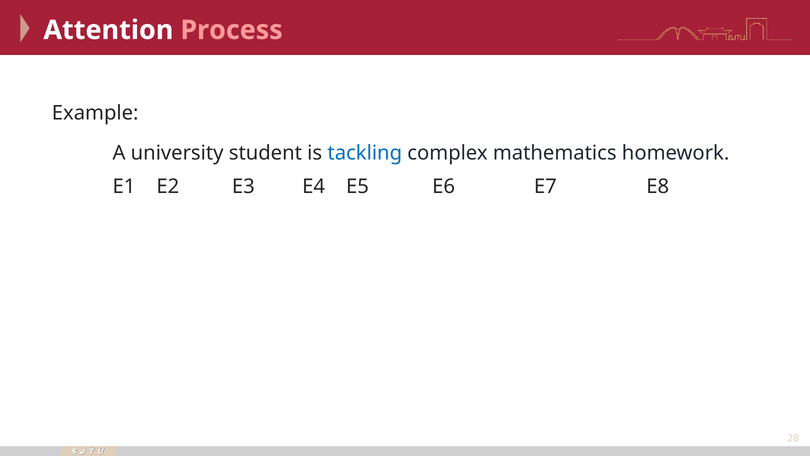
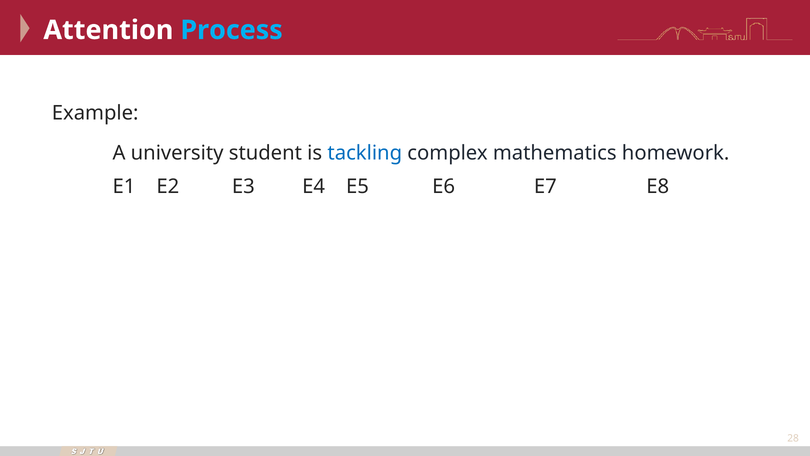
Process colour: pink -> light blue
